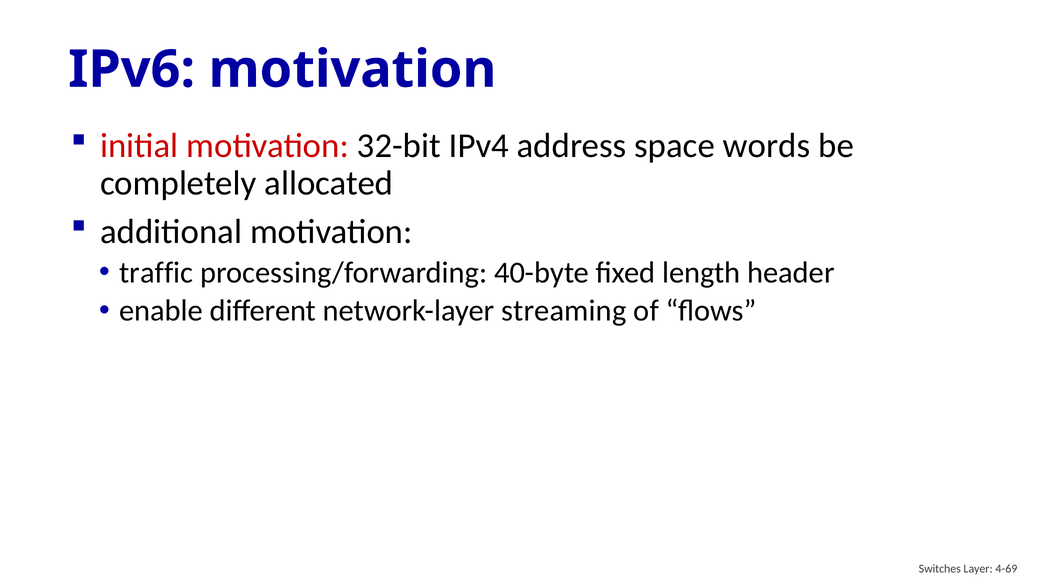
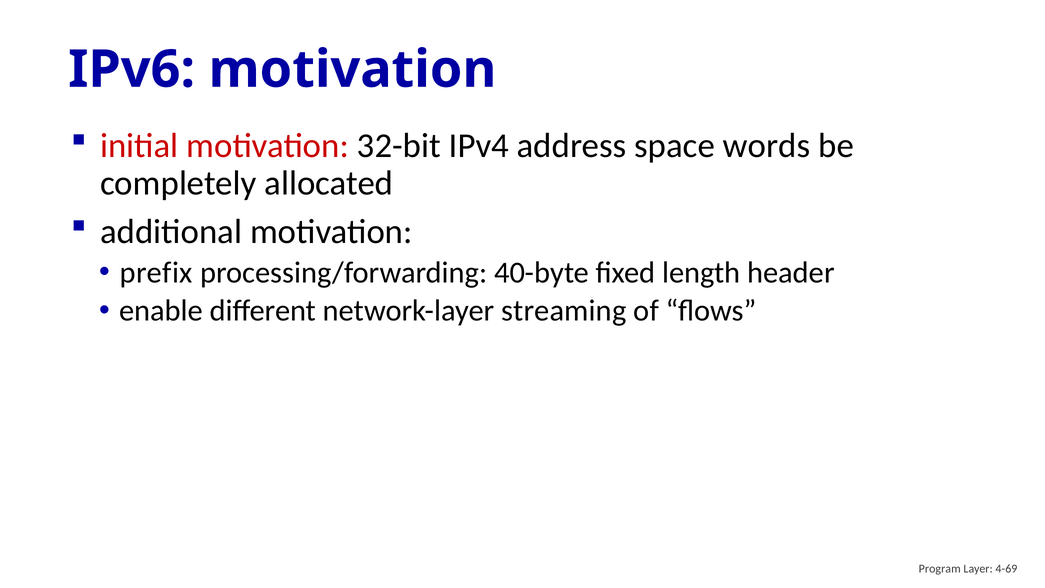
traffic: traffic -> prefix
Switches: Switches -> Program
